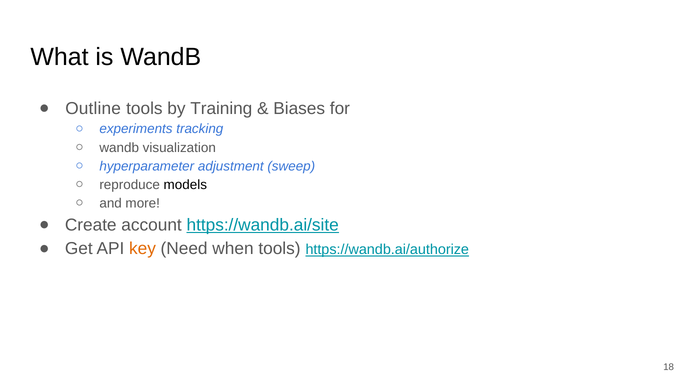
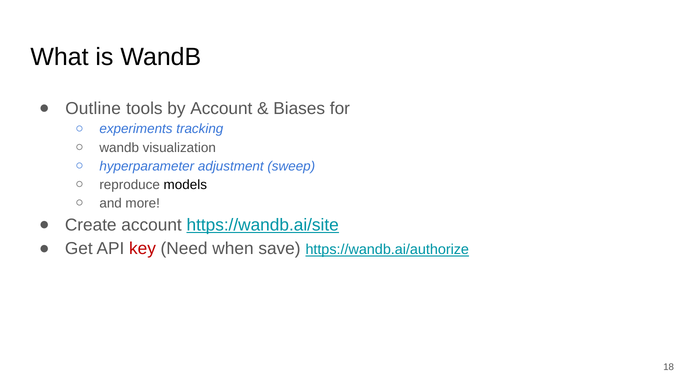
by Training: Training -> Account
key colour: orange -> red
when tools: tools -> save
